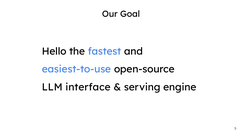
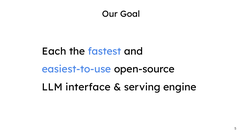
Hello: Hello -> Each
